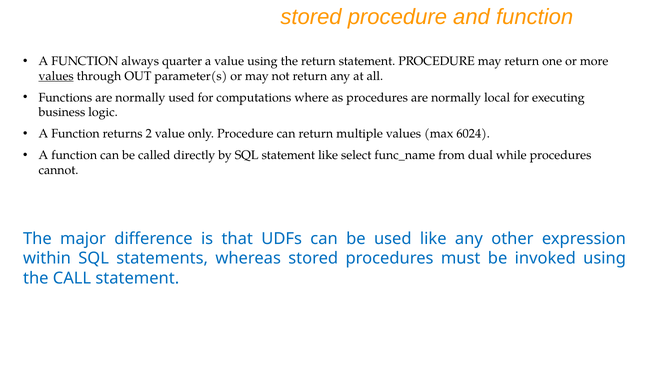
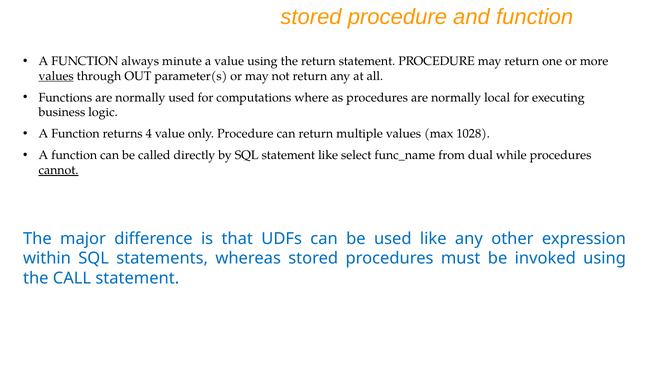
quarter: quarter -> minute
2: 2 -> 4
6024: 6024 -> 1028
cannot underline: none -> present
